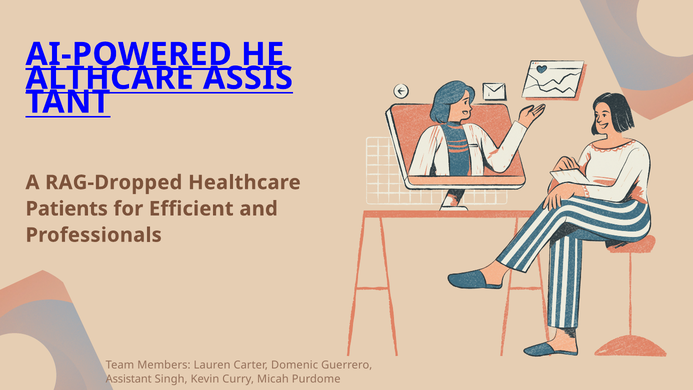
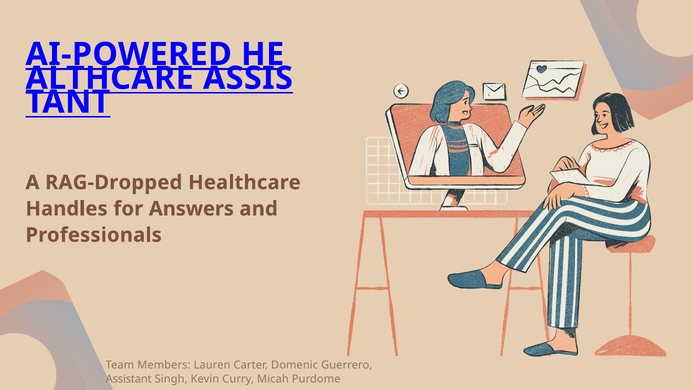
Patients: Patients -> Handles
Efficient: Efficient -> Answers
